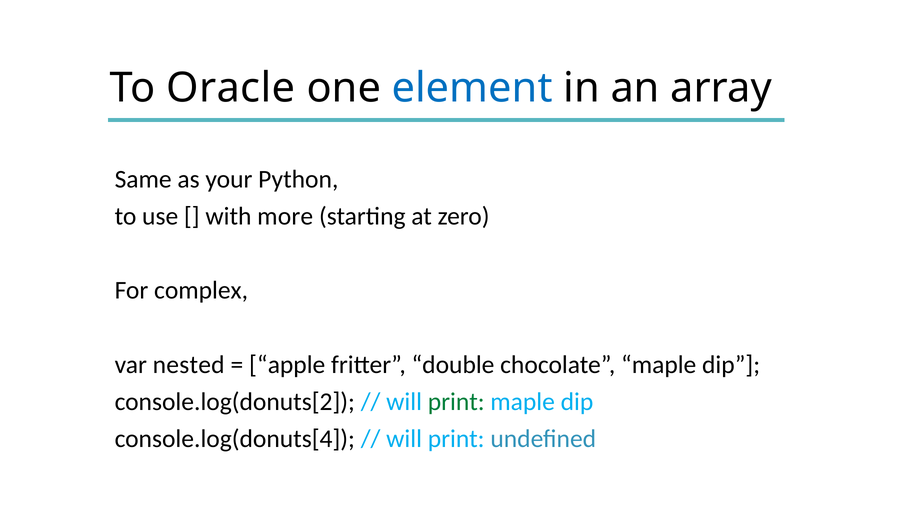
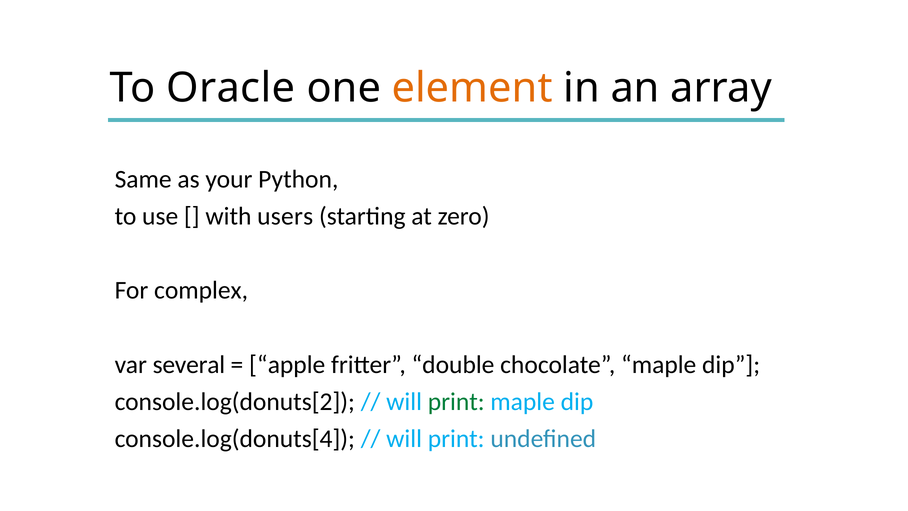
element colour: blue -> orange
more: more -> users
nested: nested -> several
